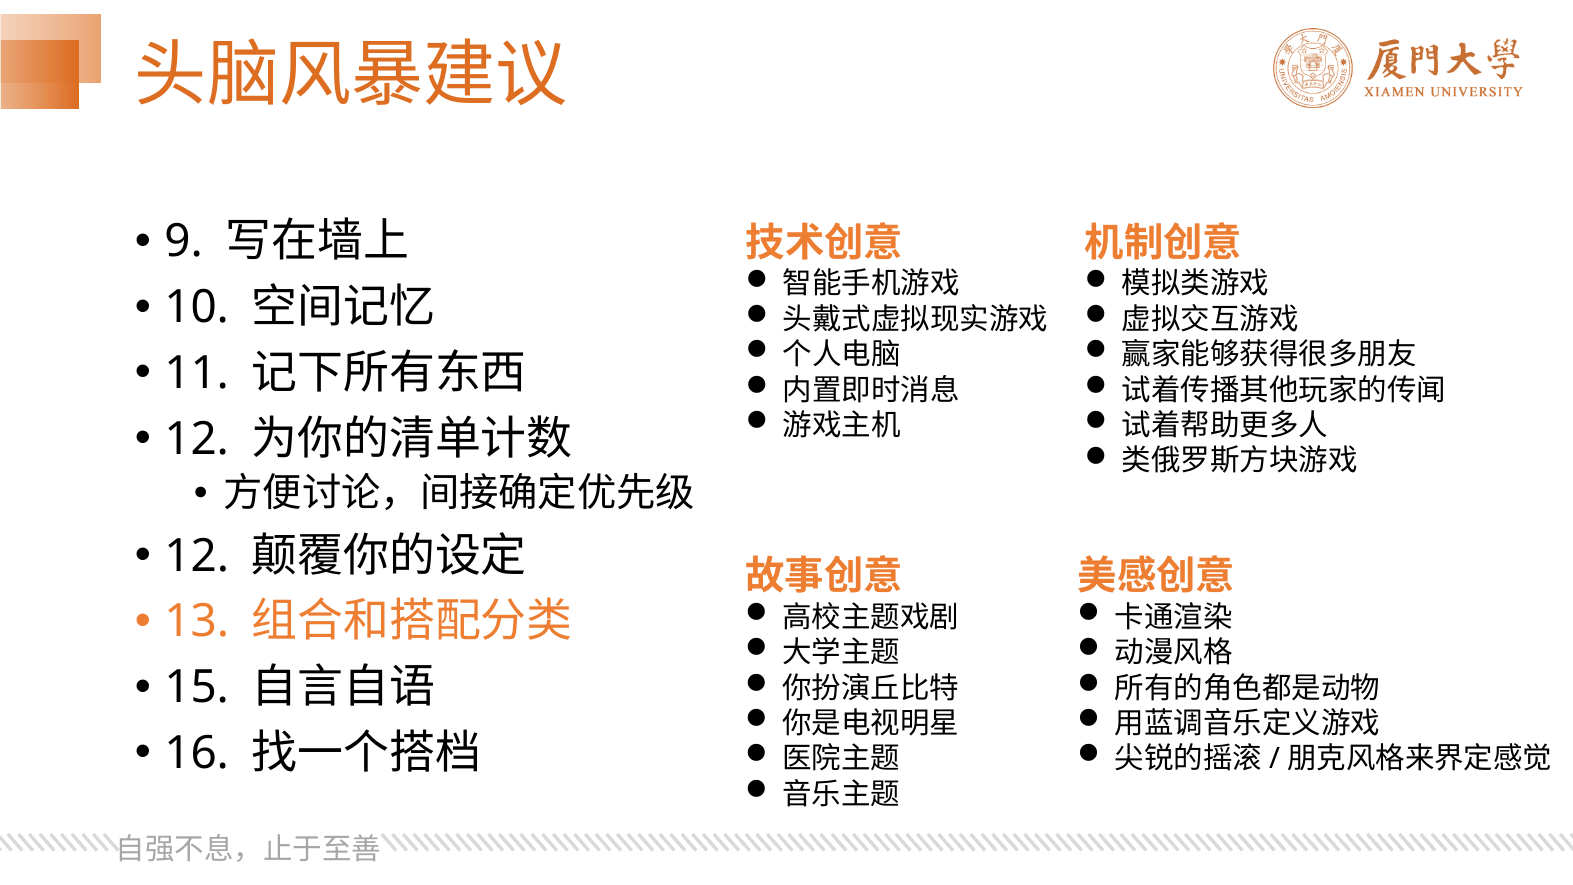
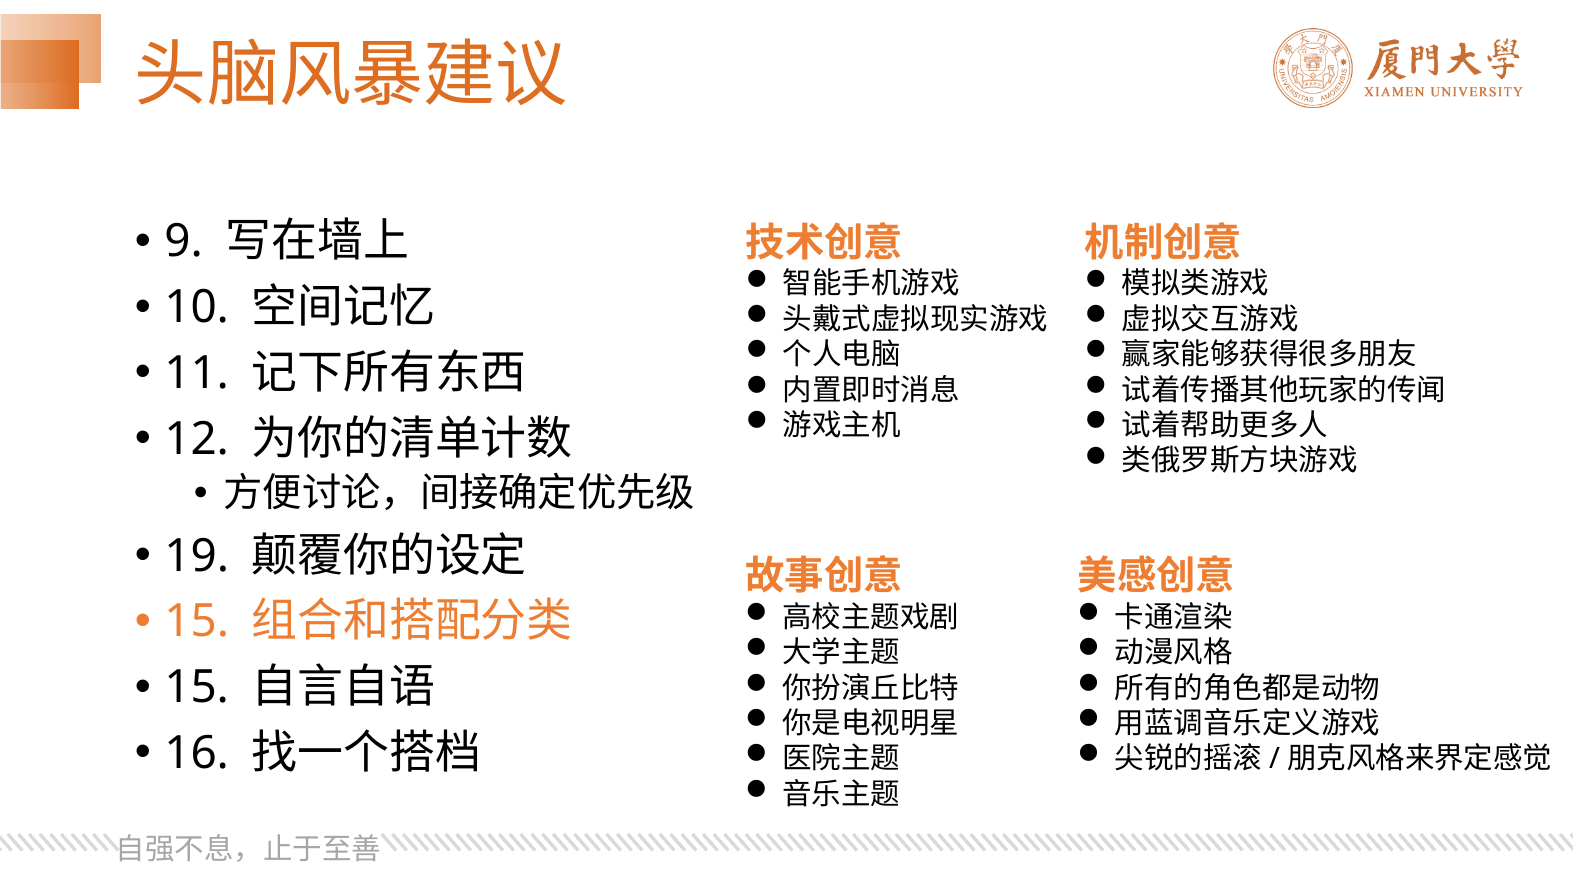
12 at (197, 556): 12 -> 19
13 at (197, 622): 13 -> 15
